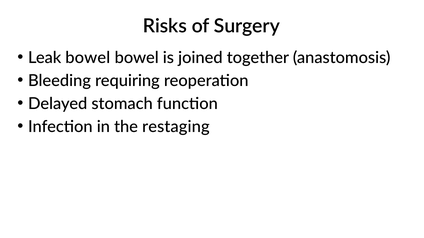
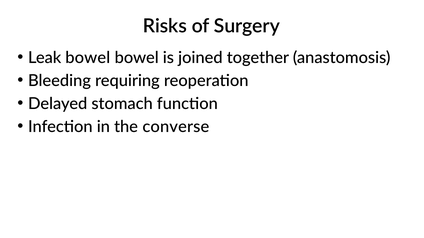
restaging: restaging -> converse
